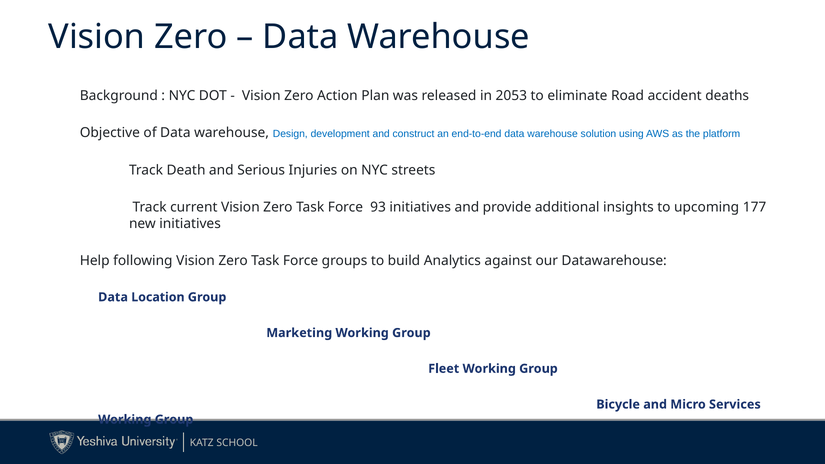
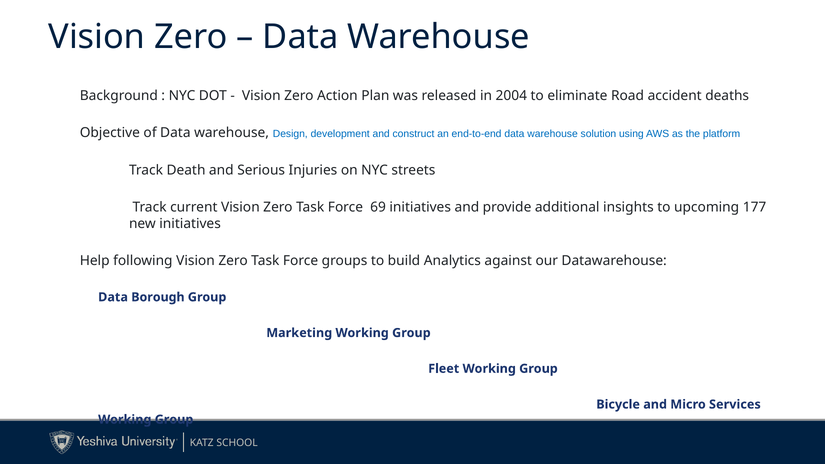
2053: 2053 -> 2004
93: 93 -> 69
Location: Location -> Borough
